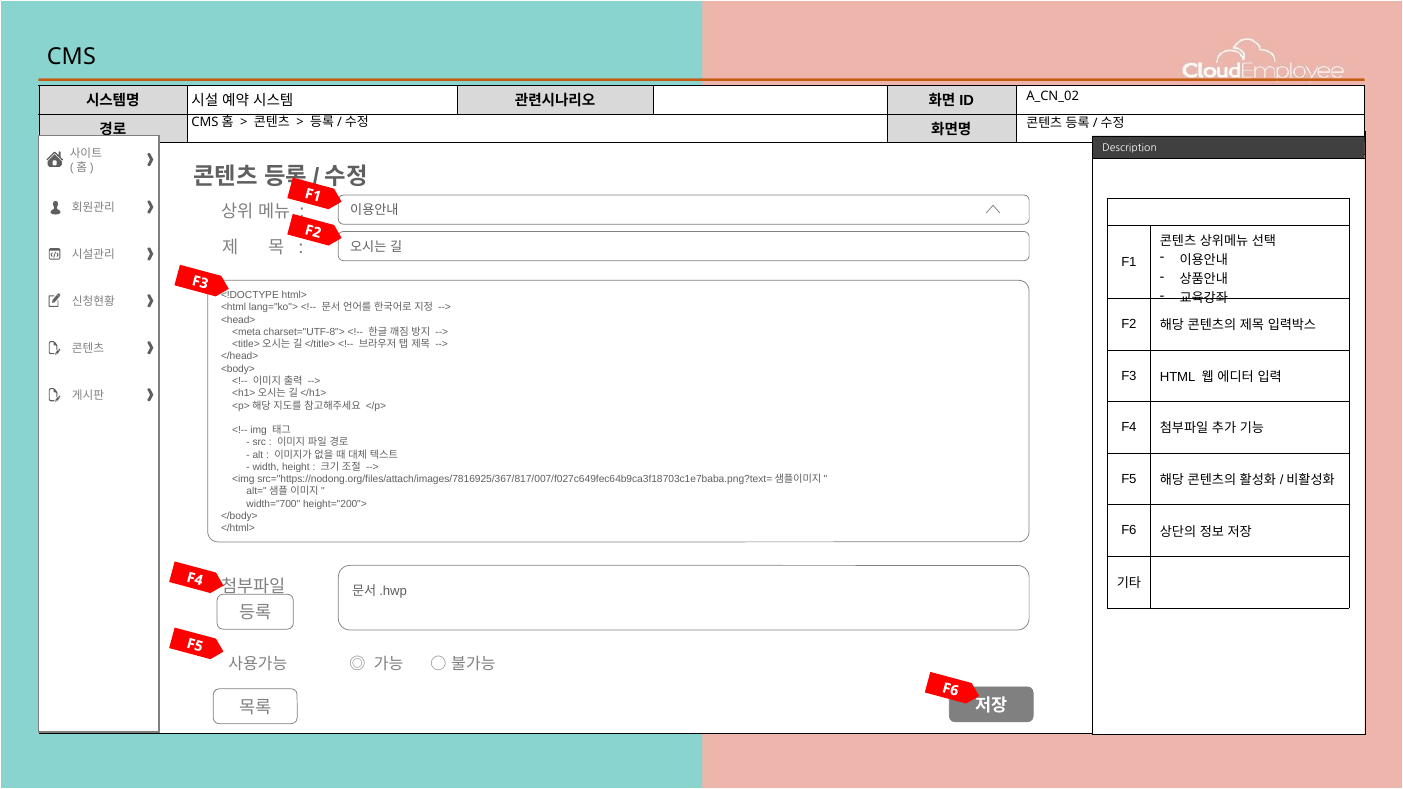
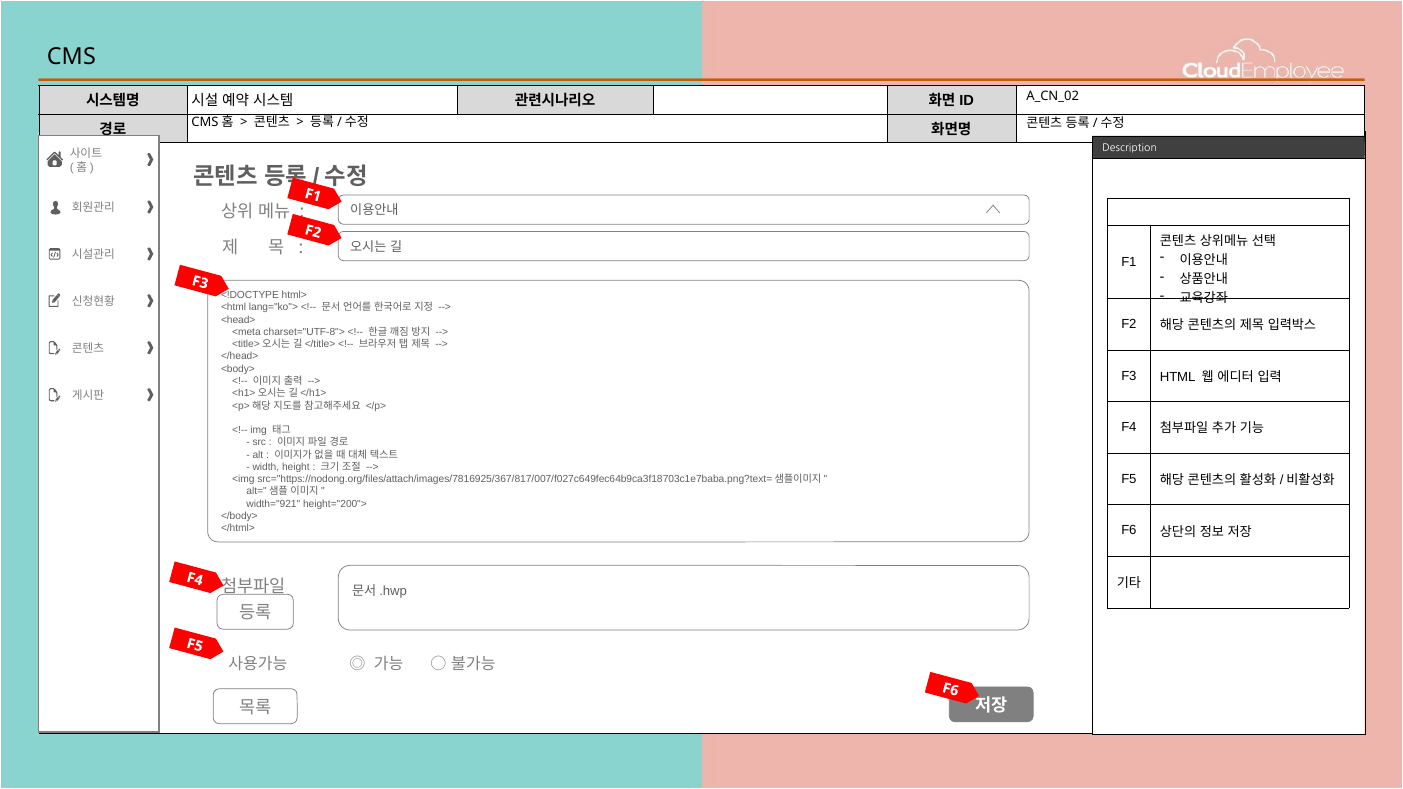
width="700: width="700 -> width="921
